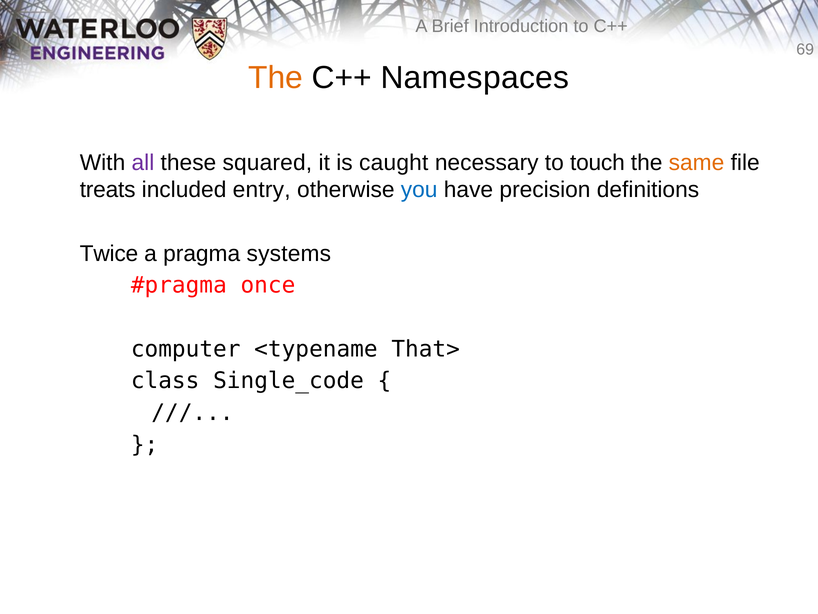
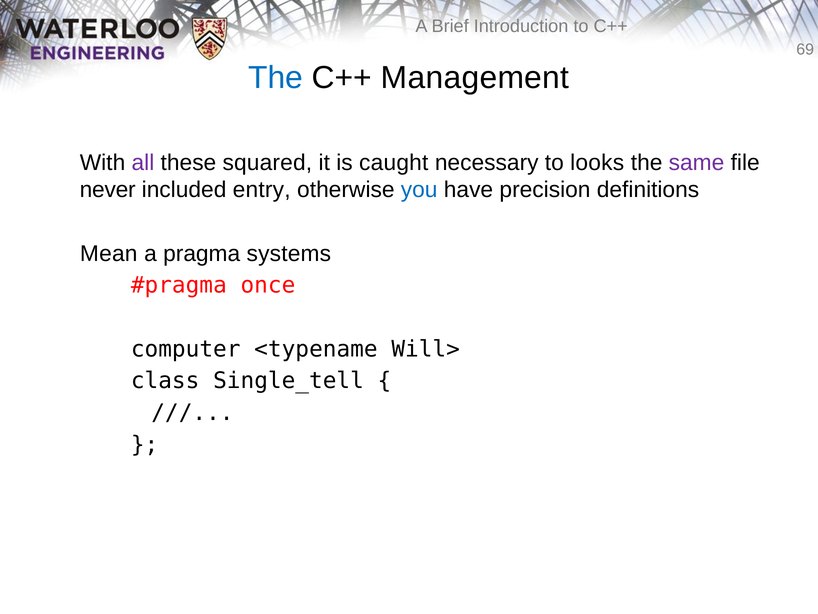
The at (276, 78) colour: orange -> blue
Namespaces: Namespaces -> Management
touch: touch -> looks
same colour: orange -> purple
treats: treats -> never
Twice: Twice -> Mean
That>: That> -> Will>
Single_code: Single_code -> Single_tell
